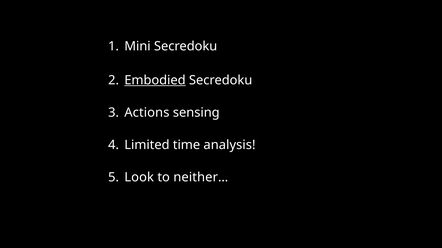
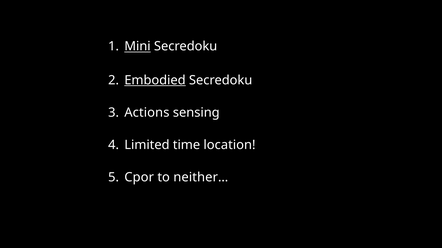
Mini underline: none -> present
analysis: analysis -> location
Look: Look -> Cpor
